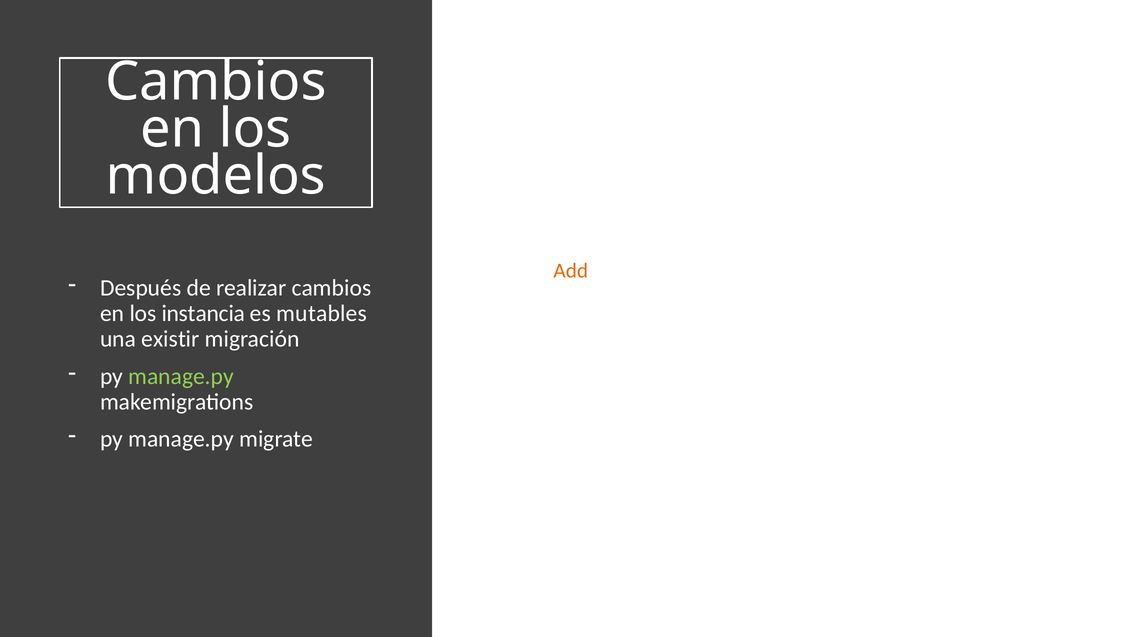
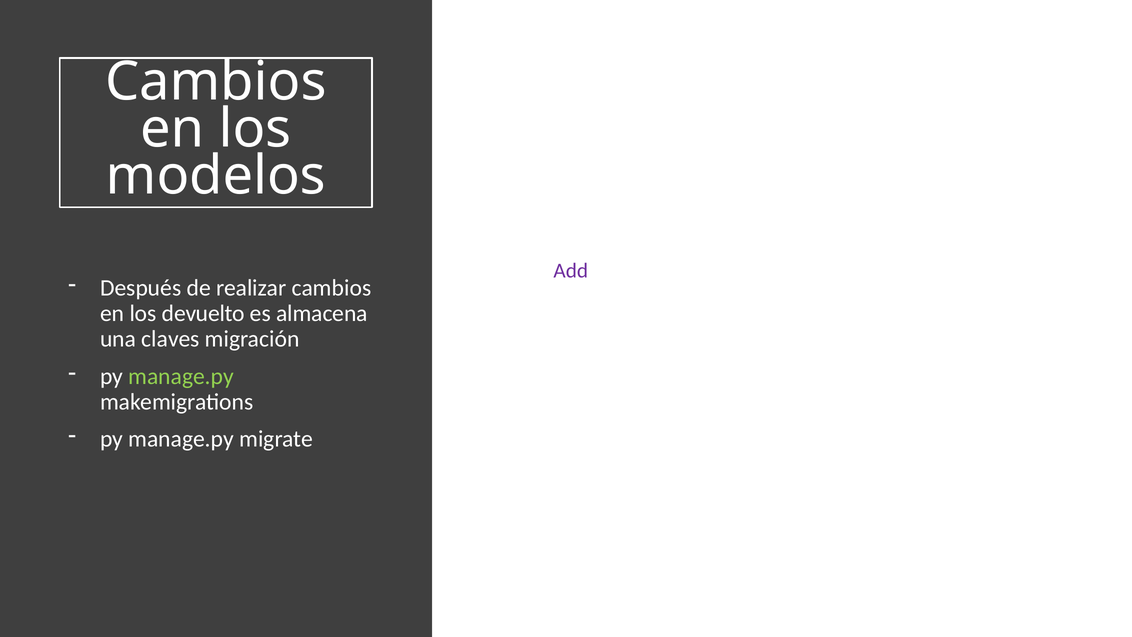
Add at (571, 271) colour: orange -> purple
instancia: instancia -> devuelto
mutables: mutables -> almacena
existir: existir -> claves
